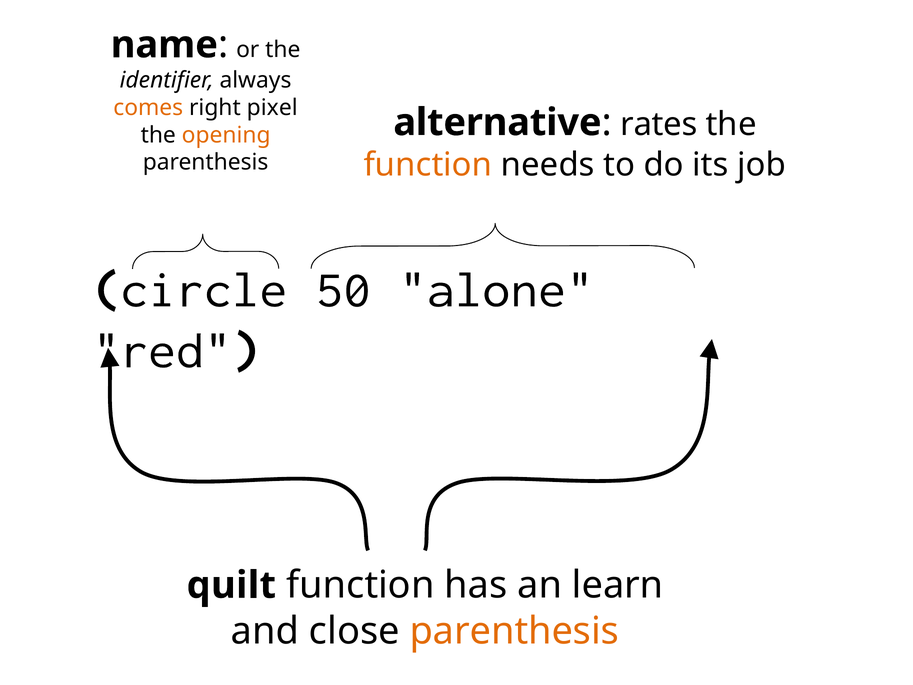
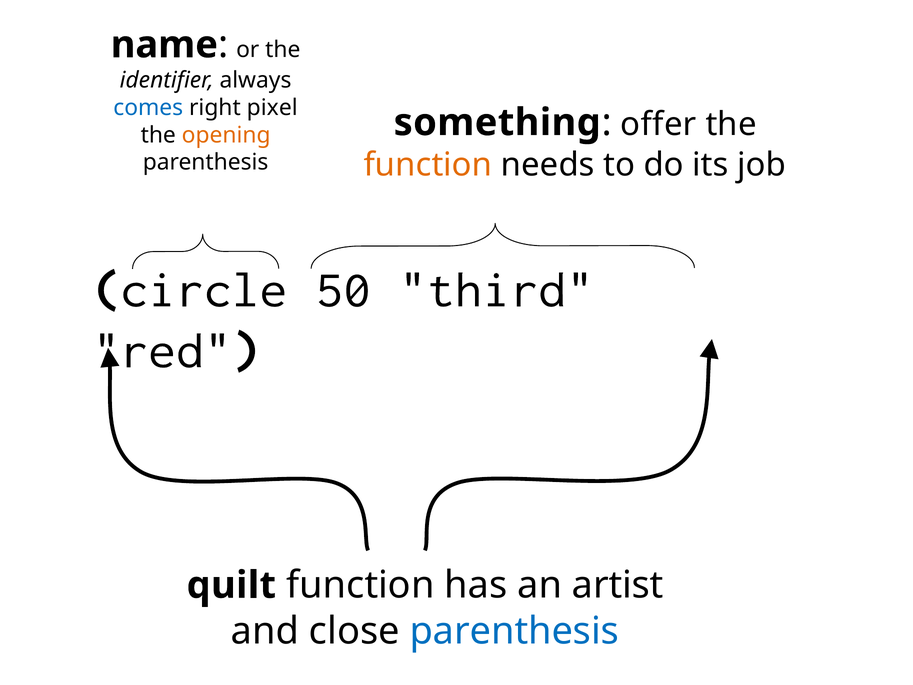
comes colour: orange -> blue
alternative: alternative -> something
rates: rates -> offer
alone: alone -> third
learn: learn -> artist
parenthesis at (514, 631) colour: orange -> blue
